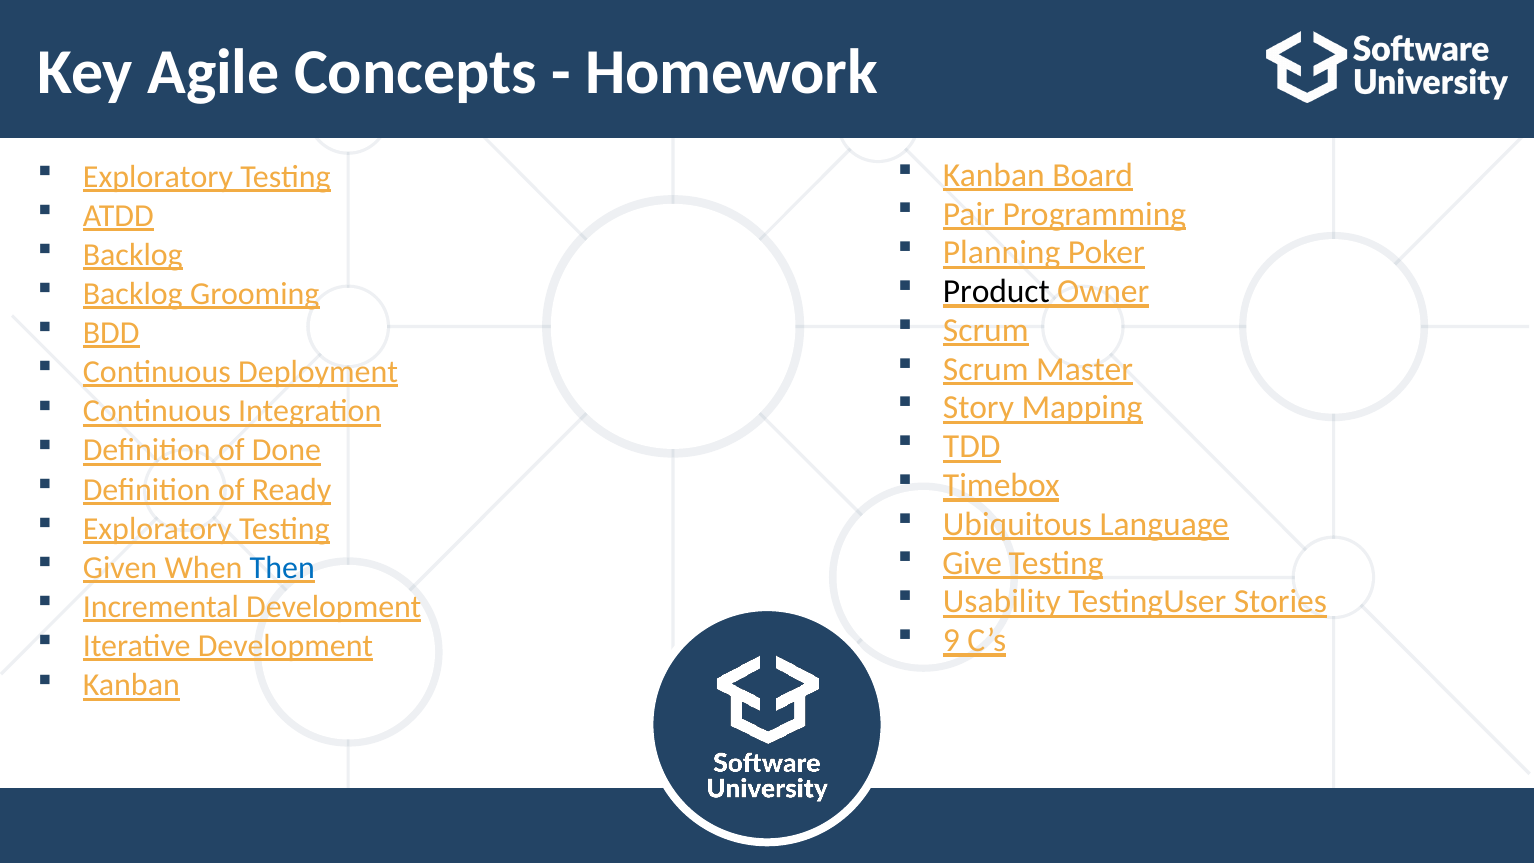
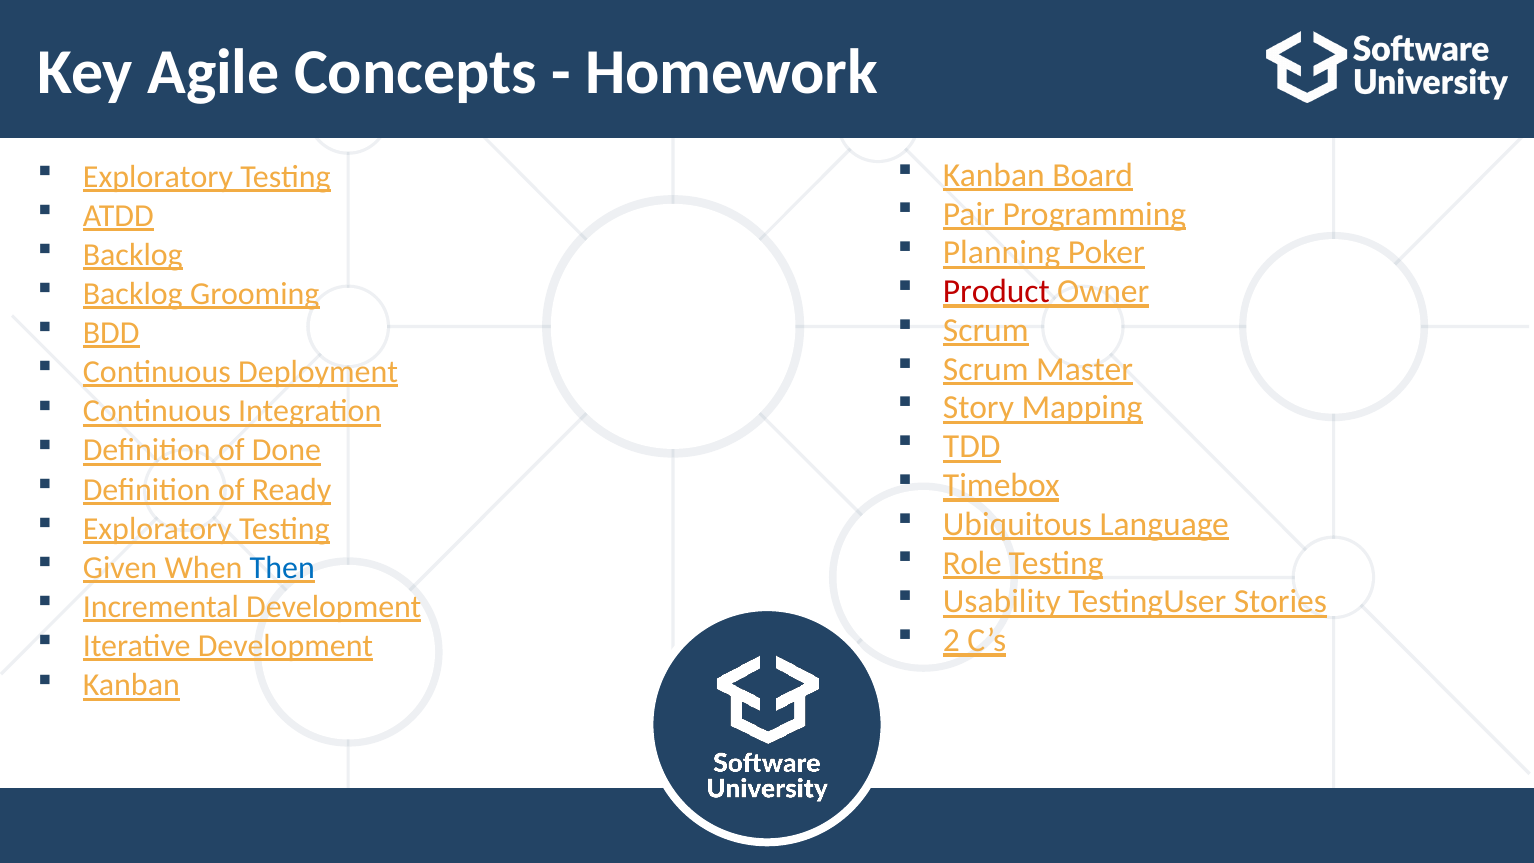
Product colour: black -> red
Give: Give -> Role
9: 9 -> 2
